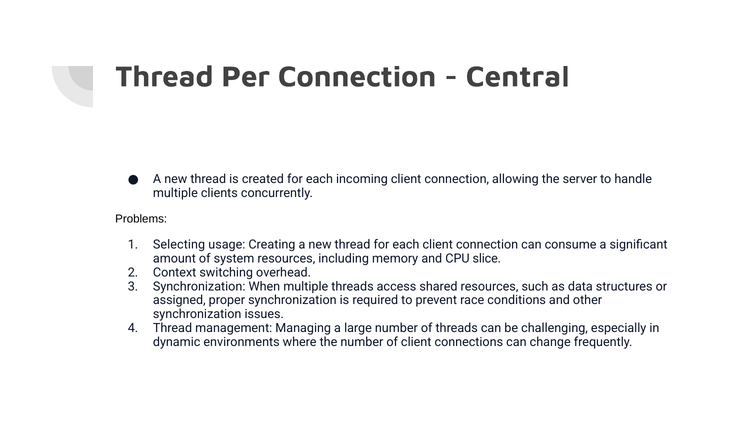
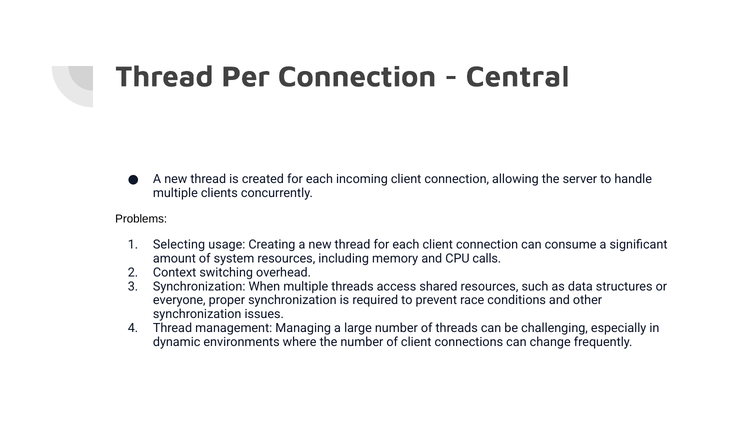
slice: slice -> calls
assigned: assigned -> everyone
